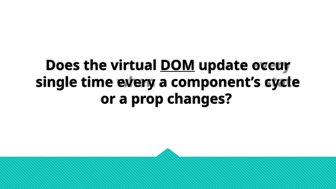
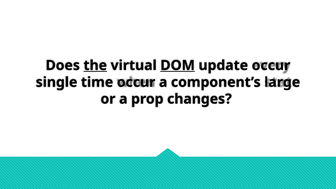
the underline: none -> present
time every: every -> occur
cycle: cycle -> large
